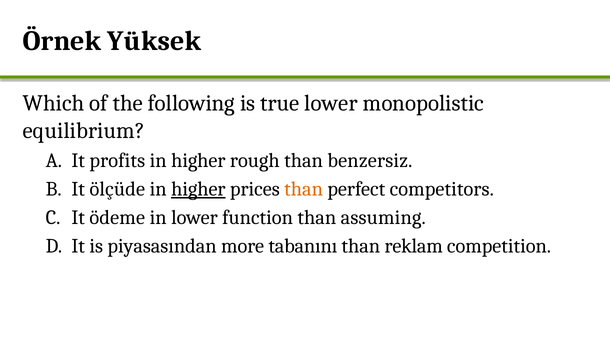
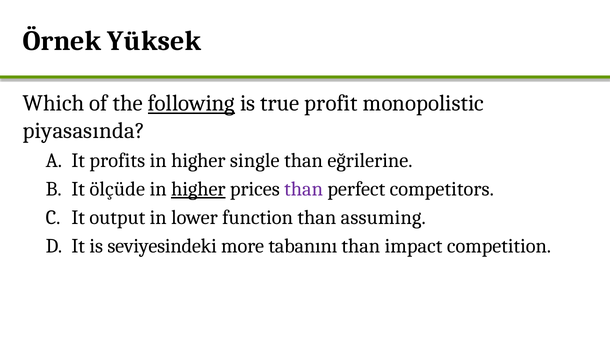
following underline: none -> present
true lower: lower -> profit
equilibrium: equilibrium -> piyasasında
rough: rough -> single
benzersiz: benzersiz -> eğrilerine
than at (304, 189) colour: orange -> purple
ödeme: ödeme -> output
piyasasından: piyasasından -> seviyesindeki
reklam: reklam -> impact
